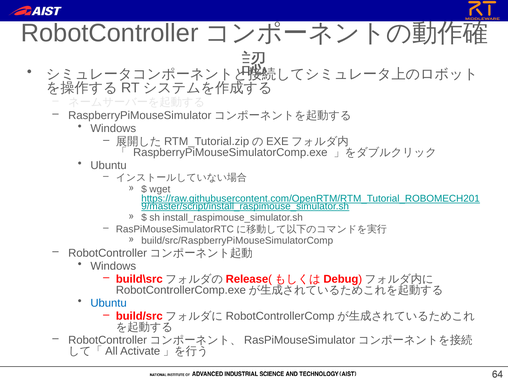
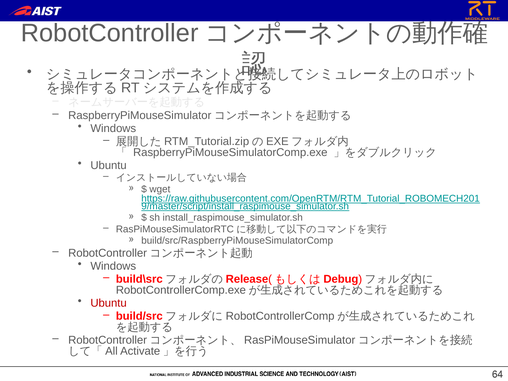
Ubuntu at (109, 303) colour: blue -> red
